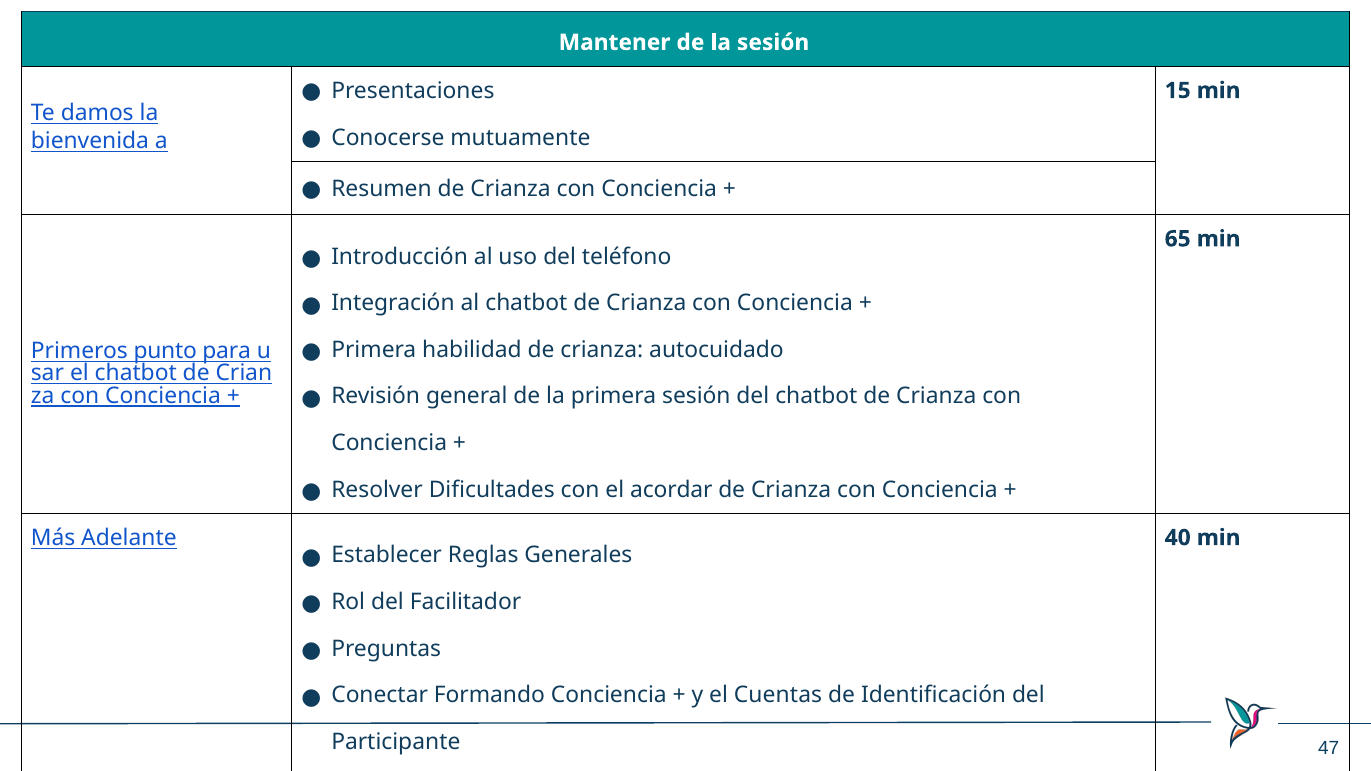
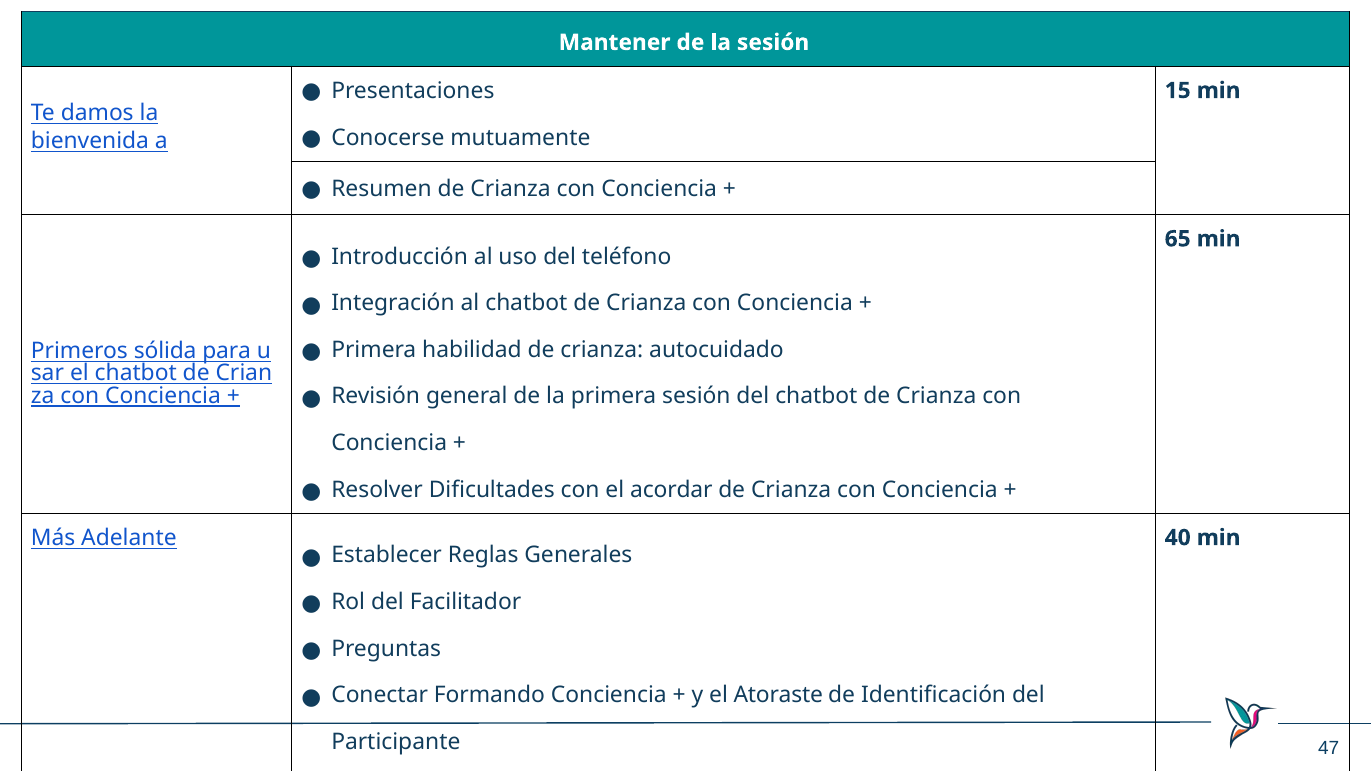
punto: punto -> sólida
Cuentas: Cuentas -> Atoraste
